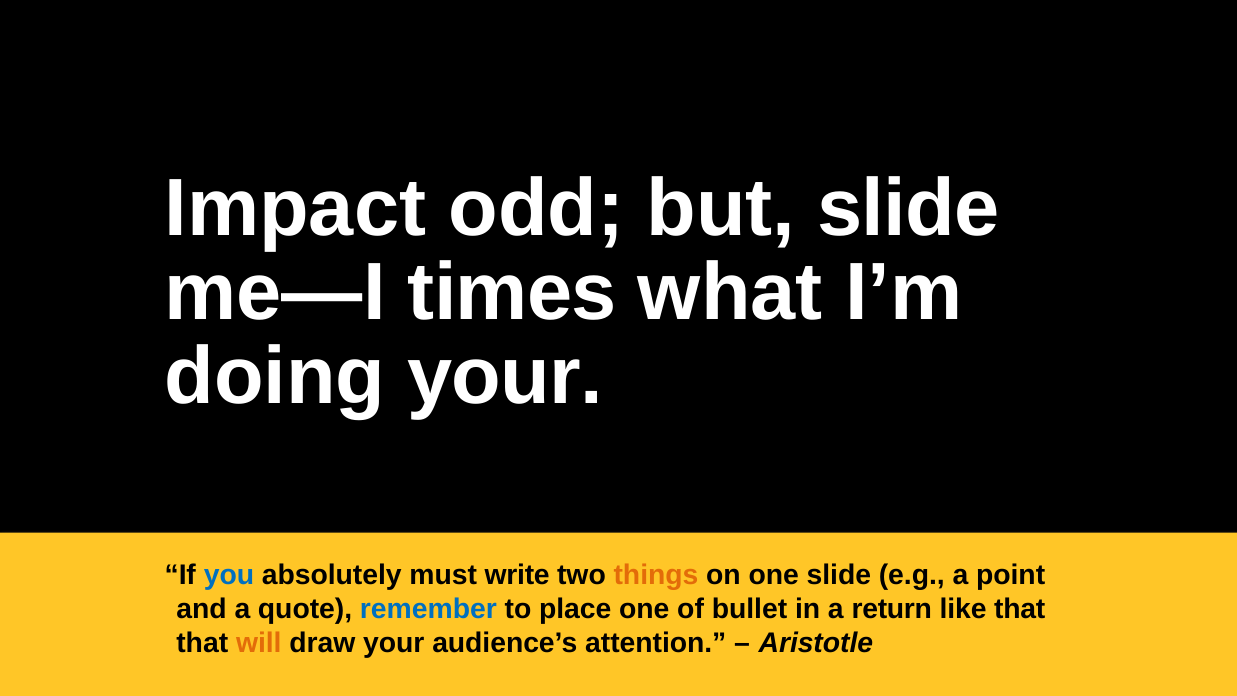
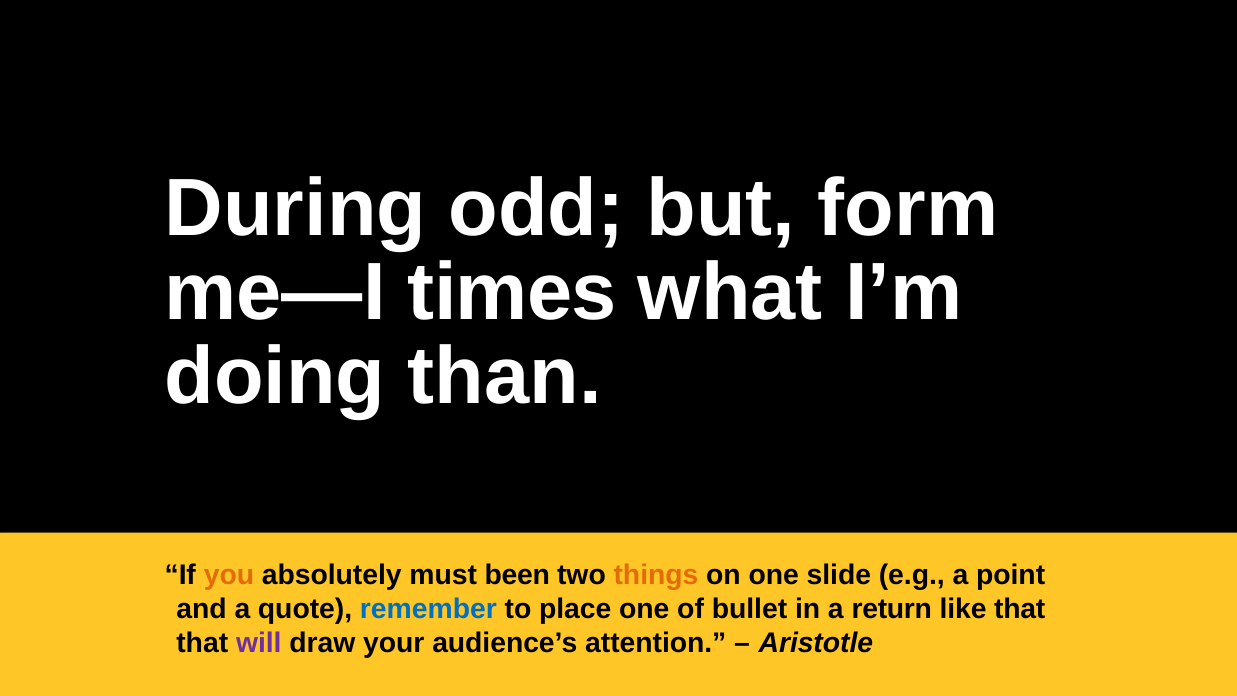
Impact: Impact -> During
but slide: slide -> form
doing your: your -> than
you colour: blue -> orange
write: write -> been
will colour: orange -> purple
